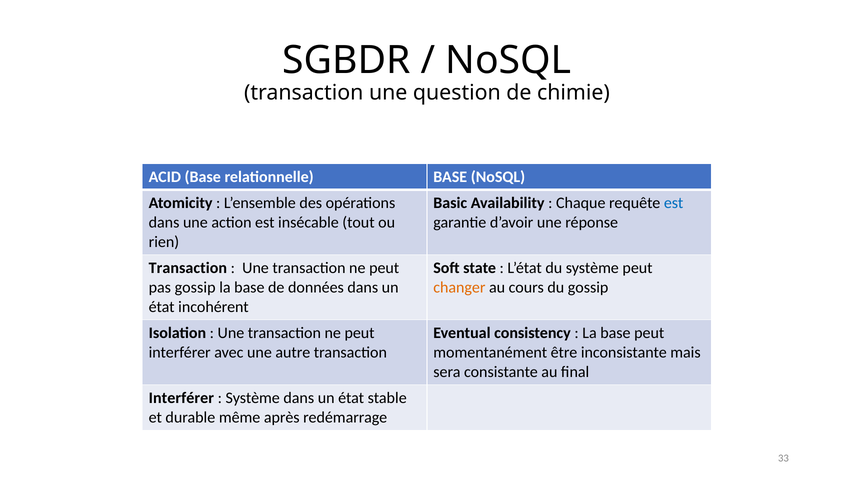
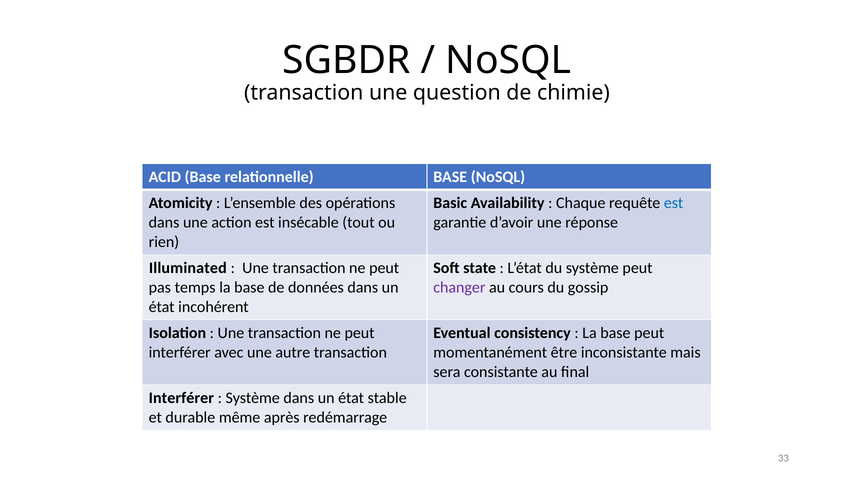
Transaction at (188, 268): Transaction -> Illuminated
pas gossip: gossip -> temps
changer colour: orange -> purple
